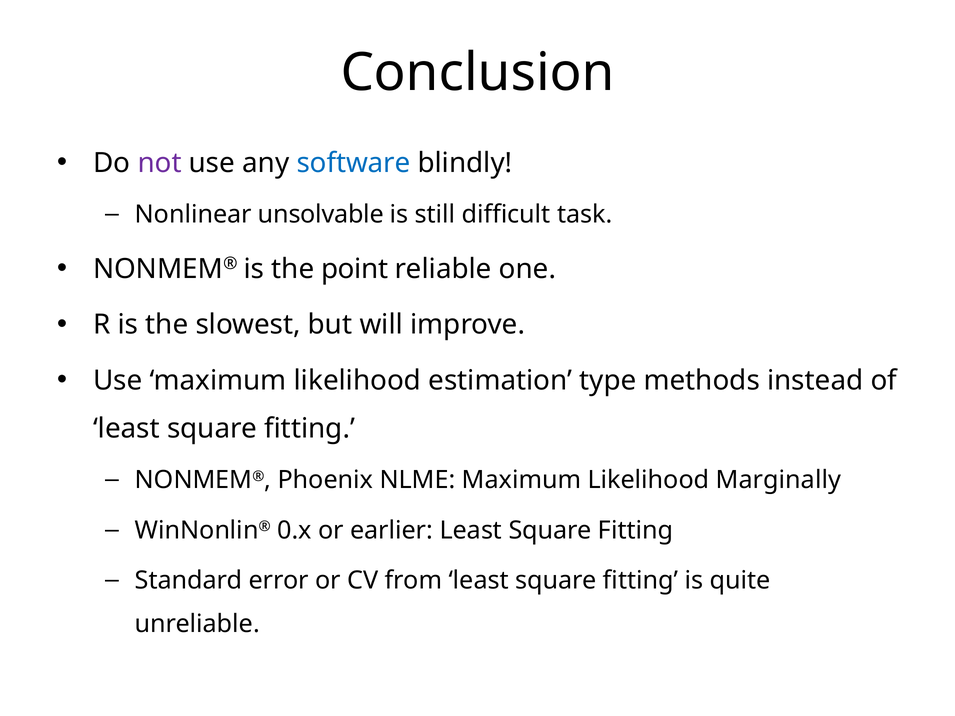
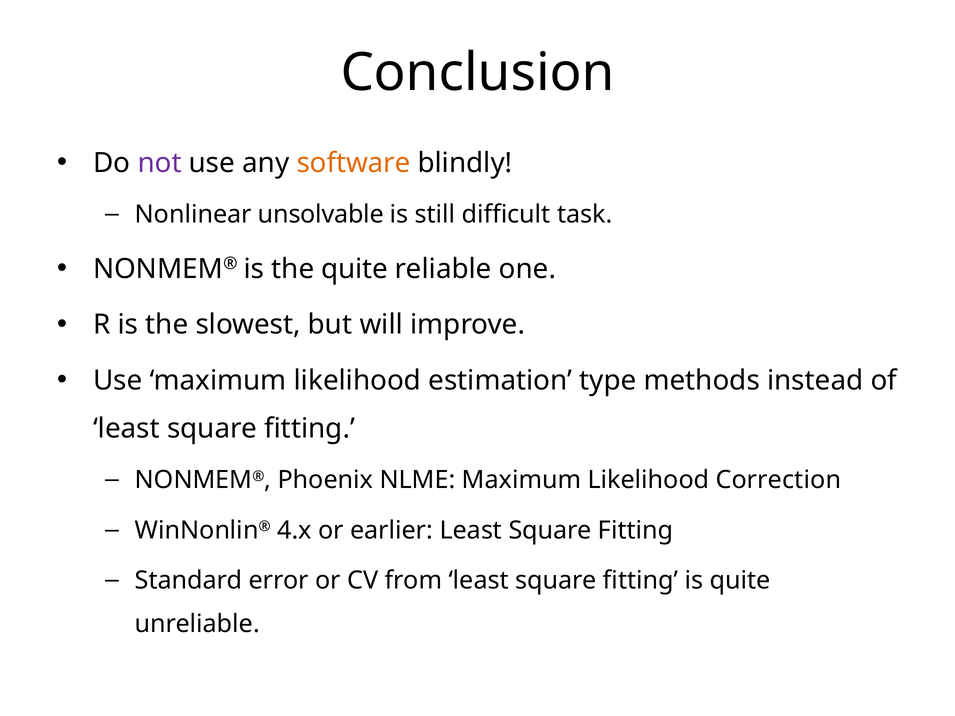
software colour: blue -> orange
the point: point -> quite
Marginally: Marginally -> Correction
0.x: 0.x -> 4.x
